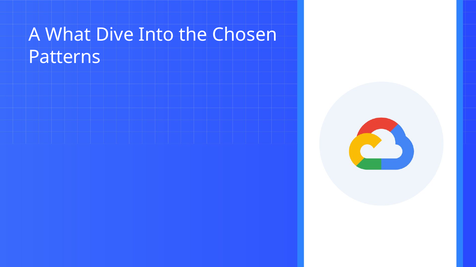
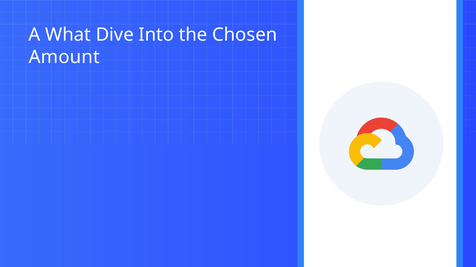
Patterns: Patterns -> Amount
